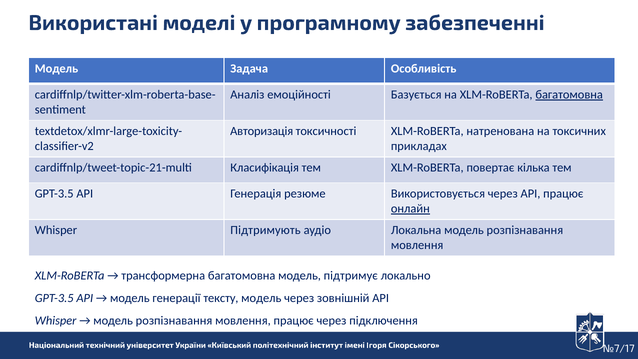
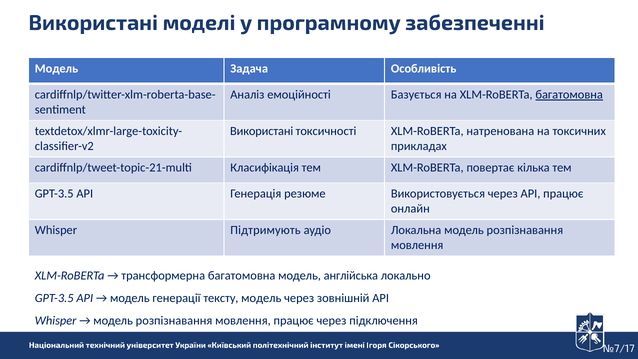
Авторизація at (262, 131): Авторизація -> Використані
онлайн underline: present -> none
підтримує: підтримує -> англійська
